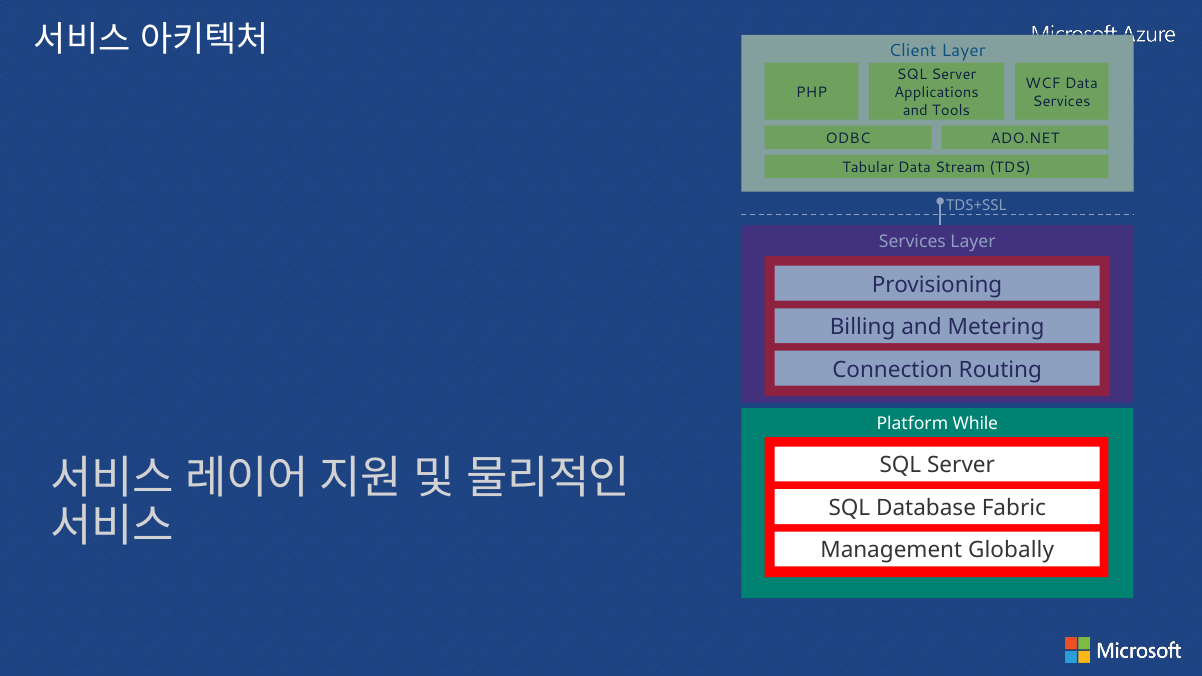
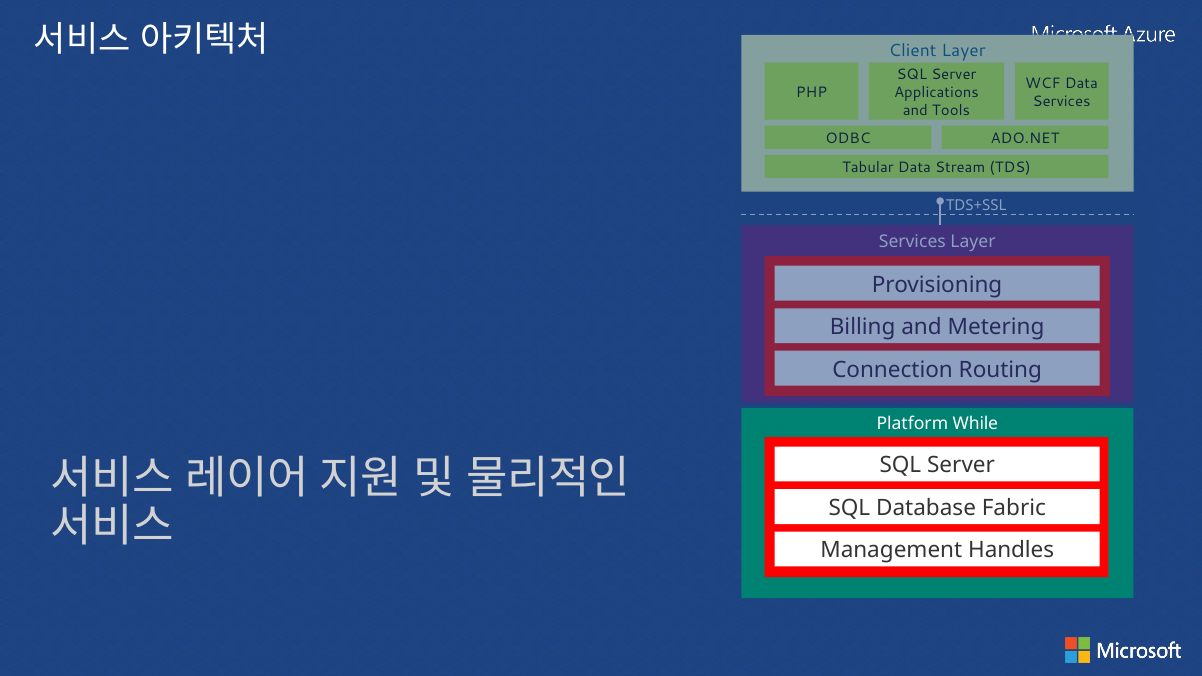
Globally: Globally -> Handles
